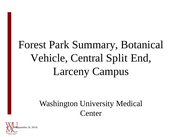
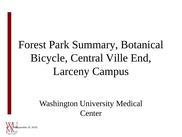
Vehicle: Vehicle -> Bicycle
Split: Split -> Ville
